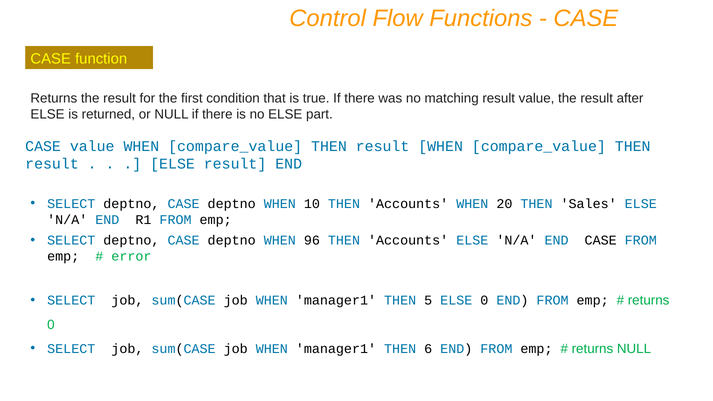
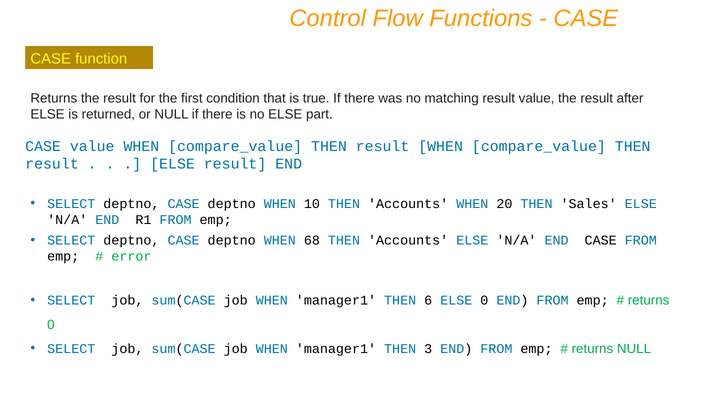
96: 96 -> 68
5: 5 -> 6
6: 6 -> 3
